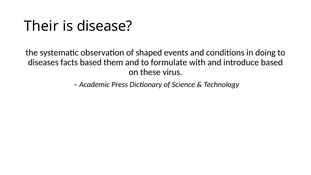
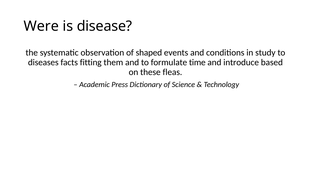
Their: Their -> Were
doing: doing -> study
facts based: based -> fitting
with: with -> time
virus: virus -> fleas
